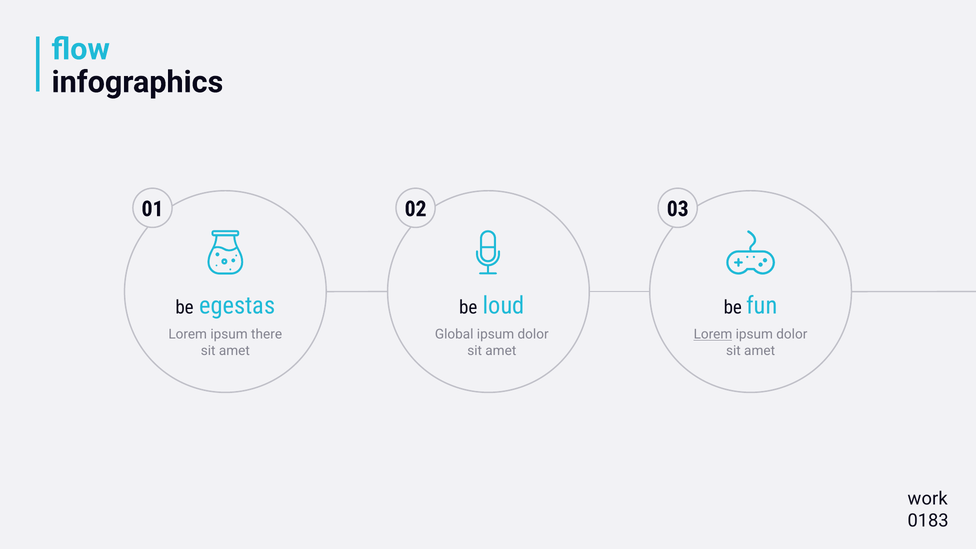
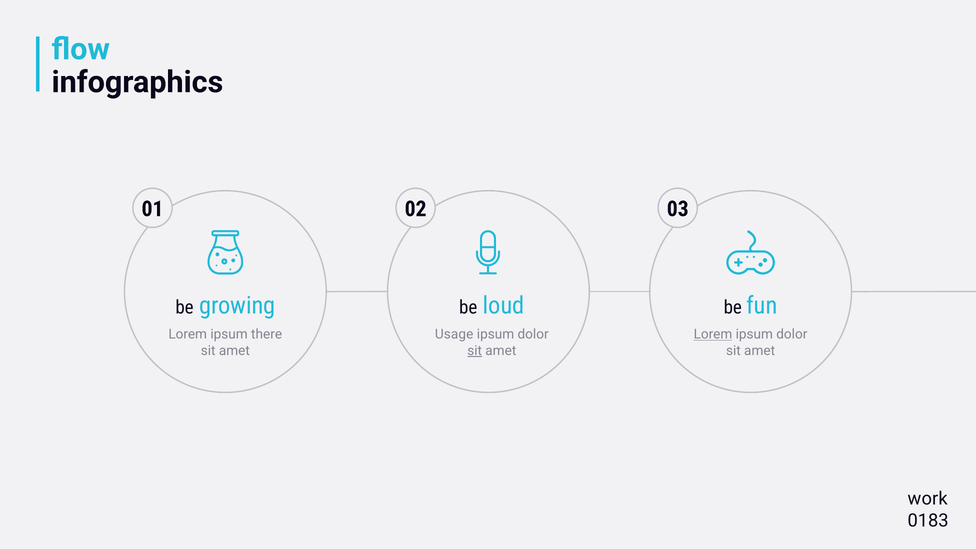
egestas: egestas -> growing
Global: Global -> Usage
sit at (475, 351) underline: none -> present
